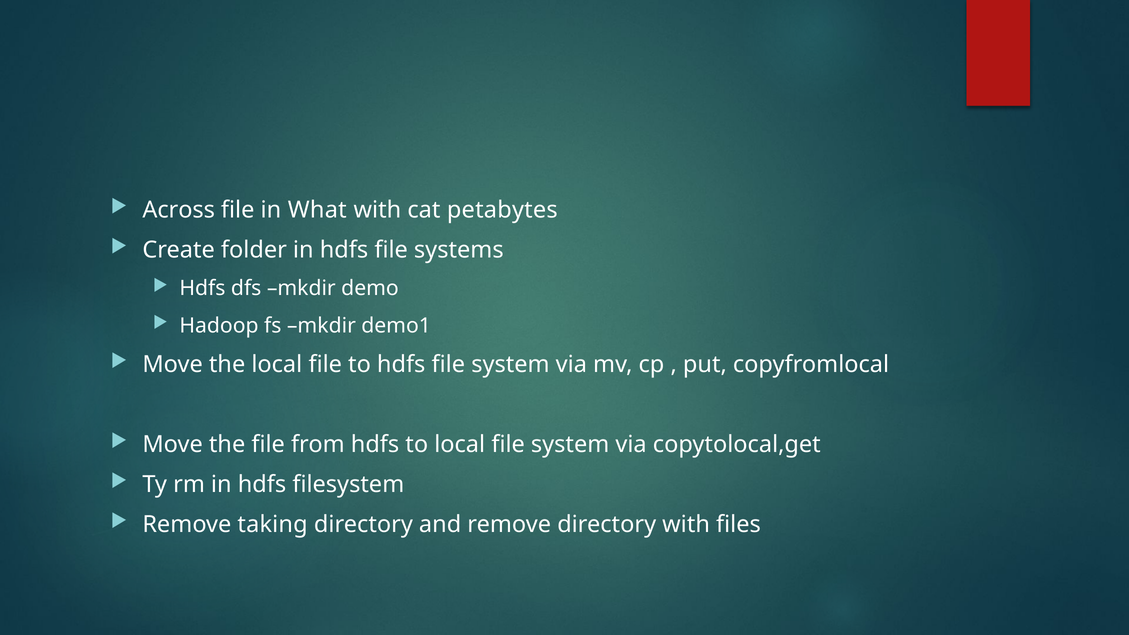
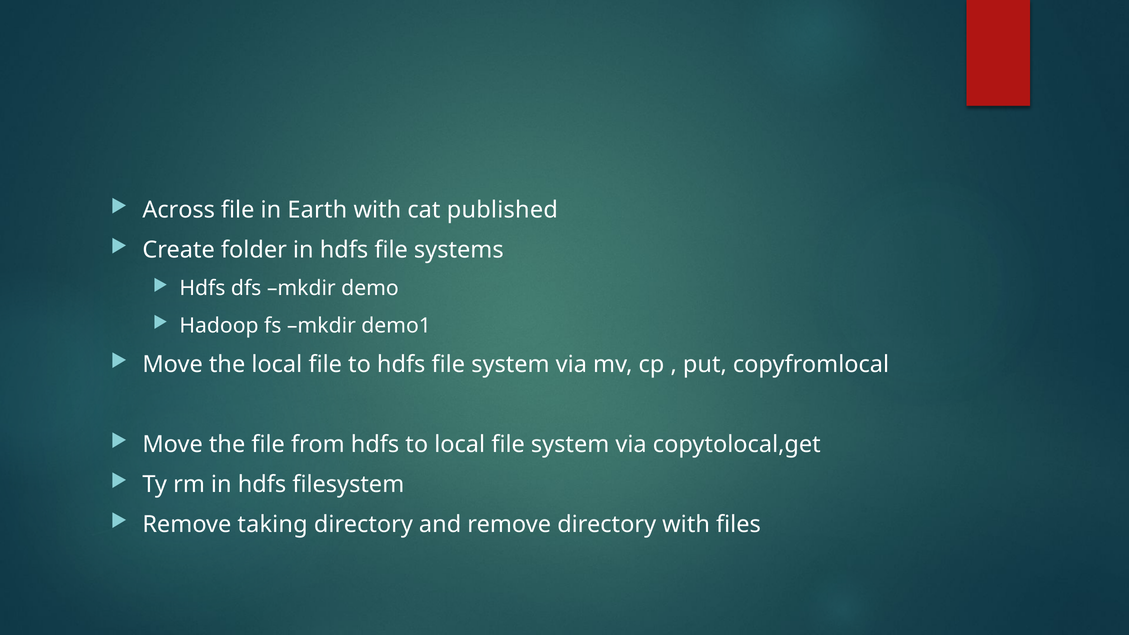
What: What -> Earth
petabytes: petabytes -> published
